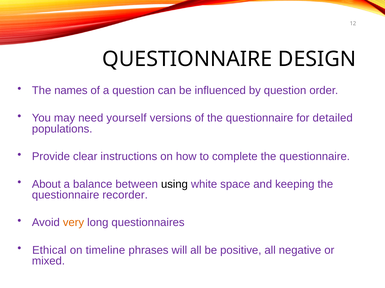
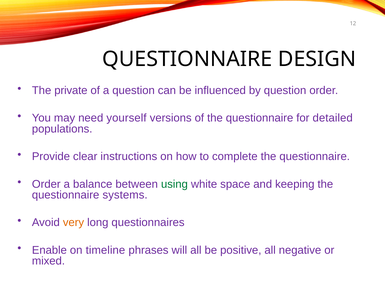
names: names -> private
About at (46, 185): About -> Order
using colour: black -> green
recorder: recorder -> systems
Ethical: Ethical -> Enable
